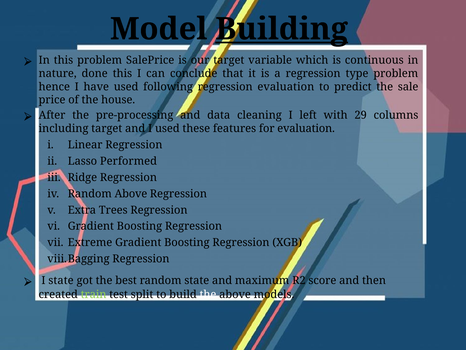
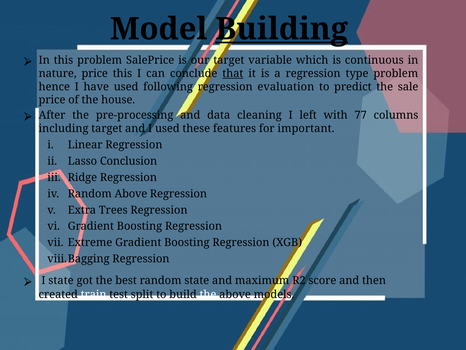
nature done: done -> price
that underline: none -> present
29: 29 -> 77
for evaluation: evaluation -> important
Performed: Performed -> Conclusion
train colour: light green -> white
